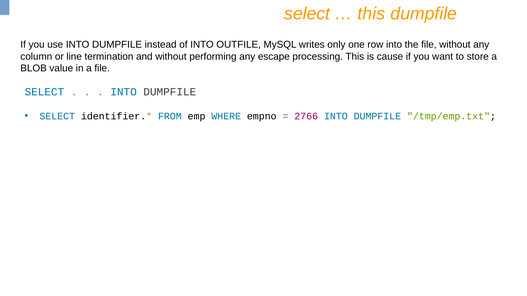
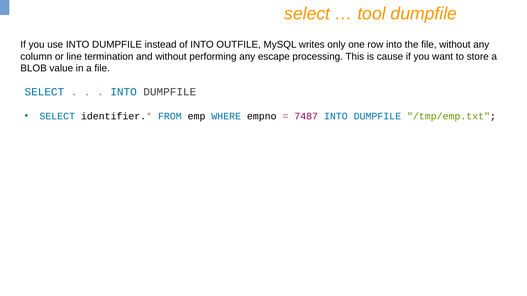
this at (371, 14): this -> tool
2766: 2766 -> 7487
